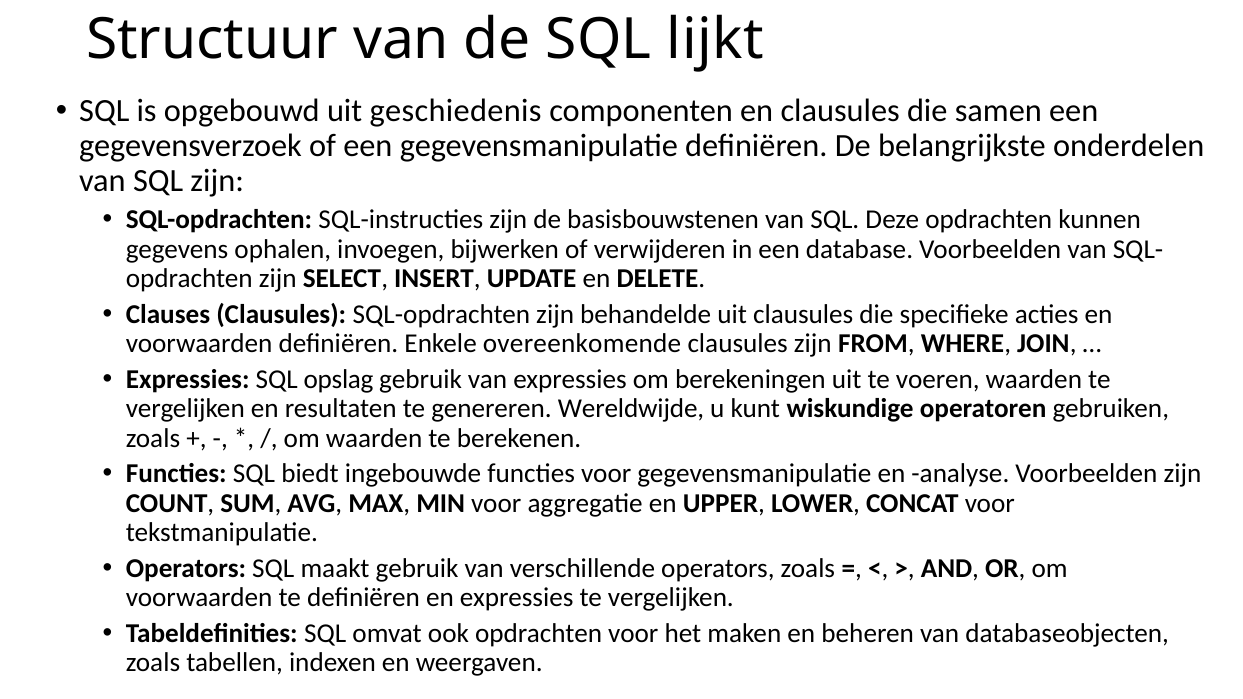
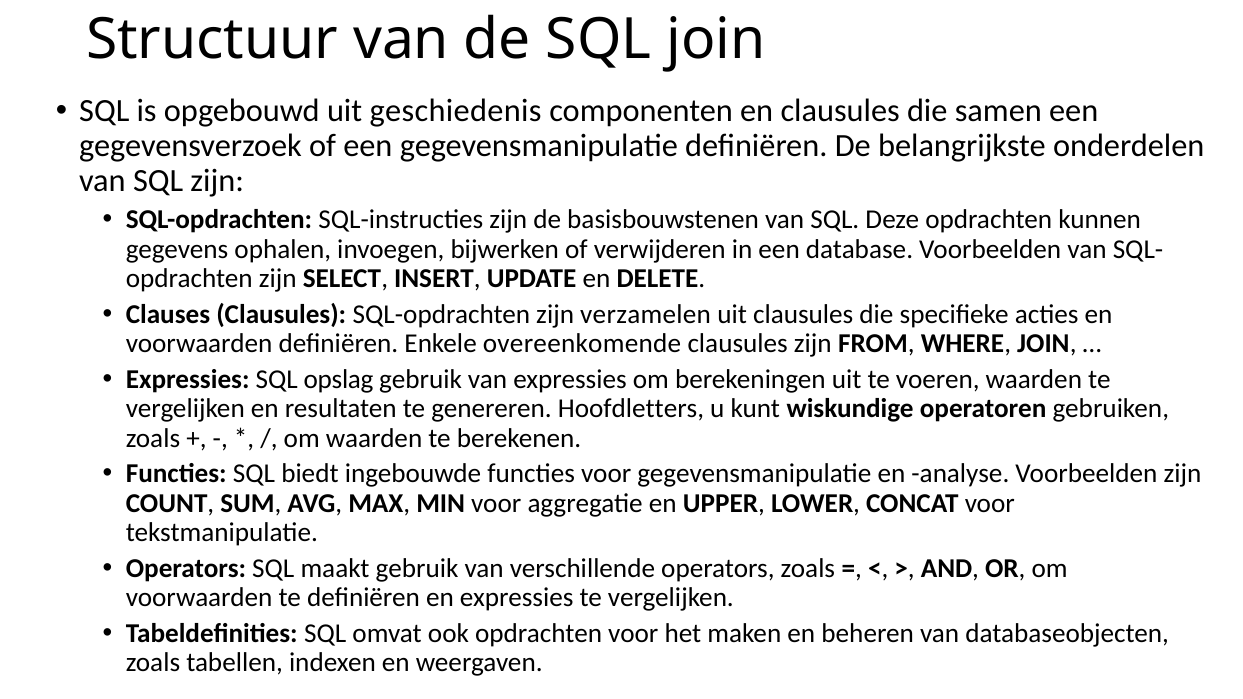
SQL lijkt: lijkt -> join
behandelde: behandelde -> verzamelen
Wereldwijde: Wereldwijde -> Hoofdletters
